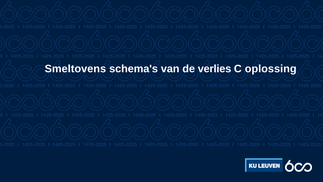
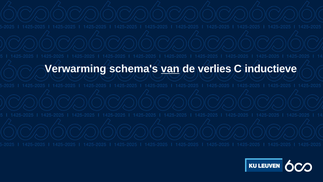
Smeltovens: Smeltovens -> Verwarming
van underline: none -> present
oplossing: oplossing -> inductieve
